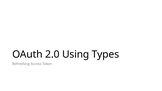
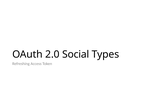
Using: Using -> Social
